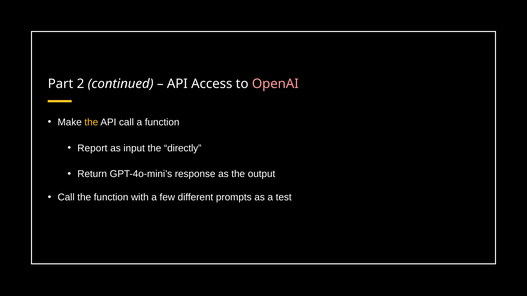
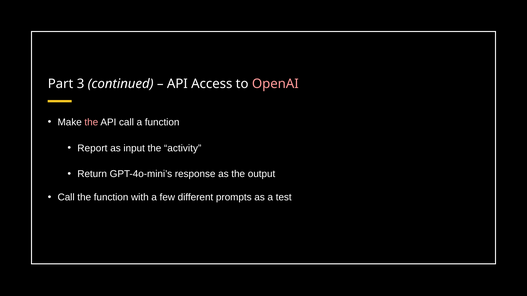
2: 2 -> 3
the at (91, 122) colour: yellow -> pink
directly: directly -> activity
